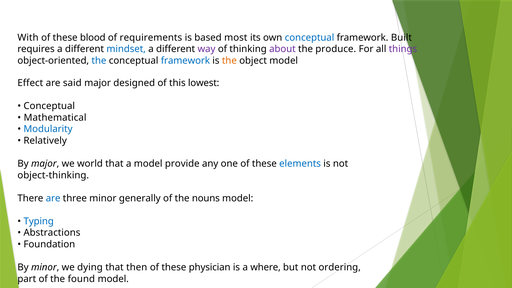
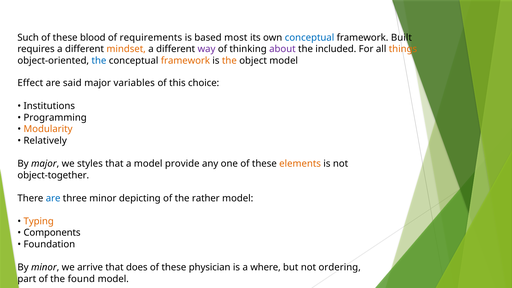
With: With -> Such
mindset colour: blue -> orange
produce: produce -> included
things colour: purple -> orange
framework at (185, 61) colour: blue -> orange
designed: designed -> variables
lowest: lowest -> choice
Conceptual at (49, 106): Conceptual -> Institutions
Mathematical: Mathematical -> Programming
Modularity colour: blue -> orange
world: world -> styles
elements colour: blue -> orange
object-thinking: object-thinking -> object-together
generally: generally -> depicting
nouns: nouns -> rather
Typing colour: blue -> orange
Abstractions: Abstractions -> Components
dying: dying -> arrive
then: then -> does
